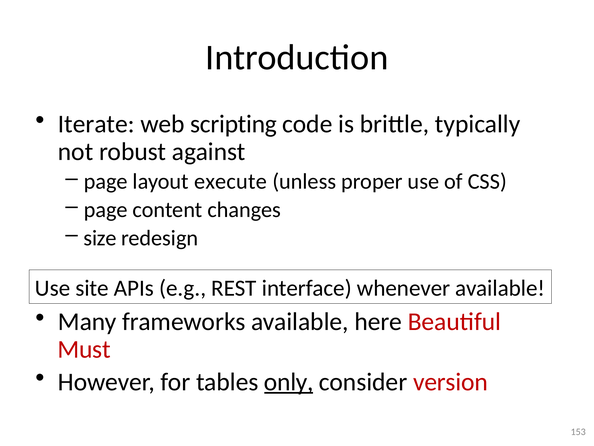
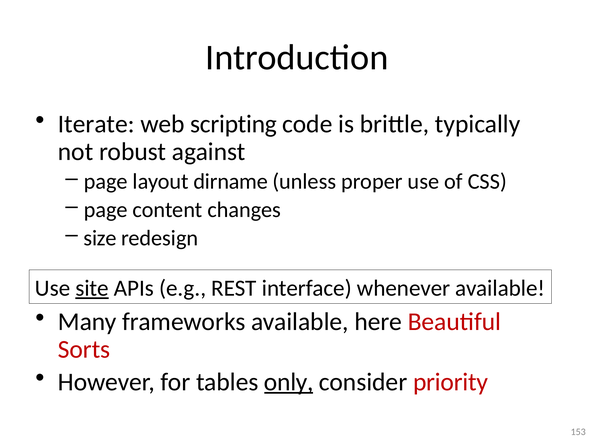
execute: execute -> dirname
site underline: none -> present
Must: Must -> Sorts
version: version -> priority
